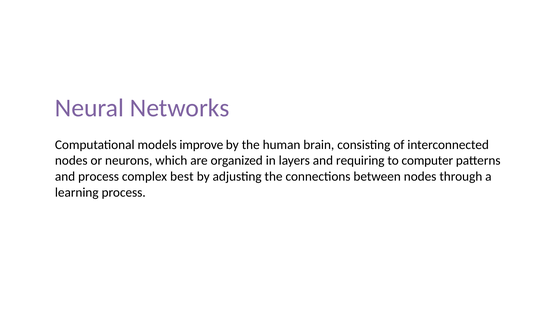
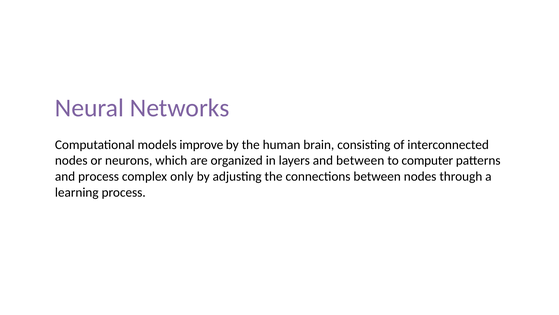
and requiring: requiring -> between
best: best -> only
